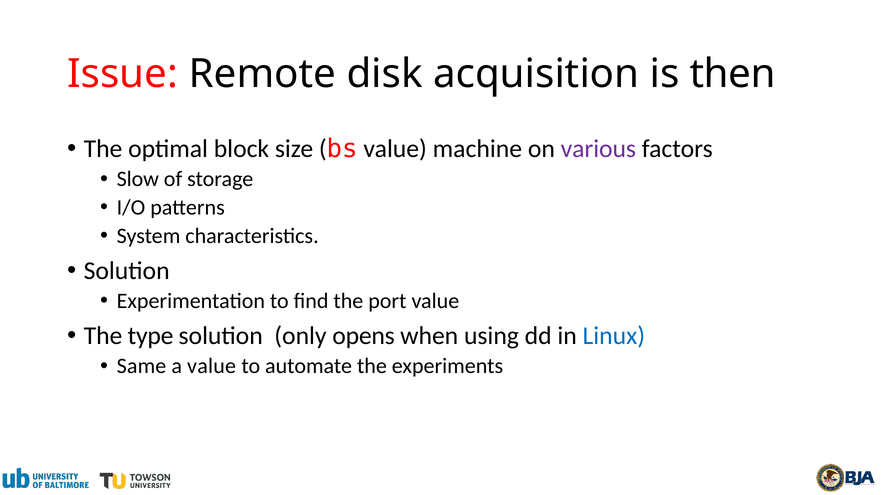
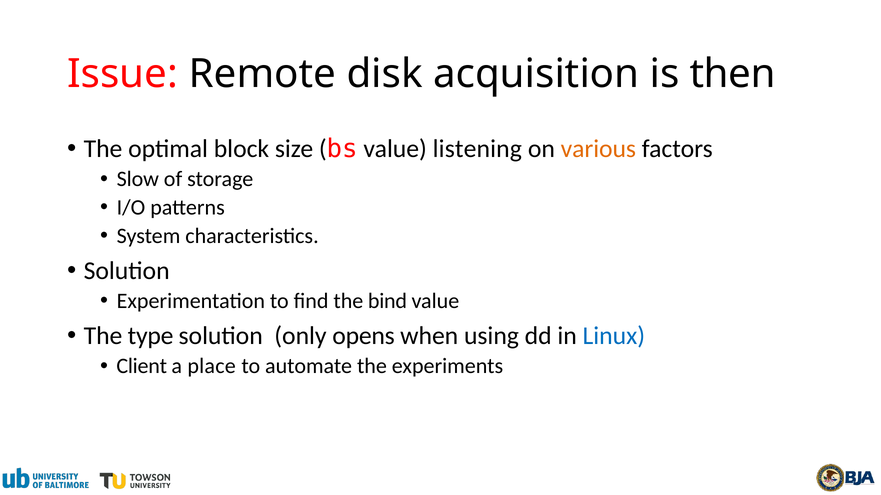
machine: machine -> listening
various colour: purple -> orange
port: port -> bind
Same: Same -> Client
a value: value -> place
